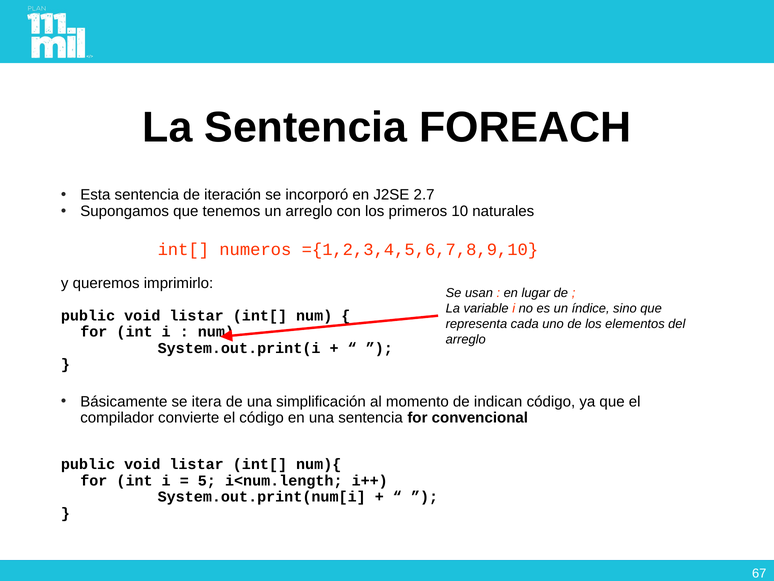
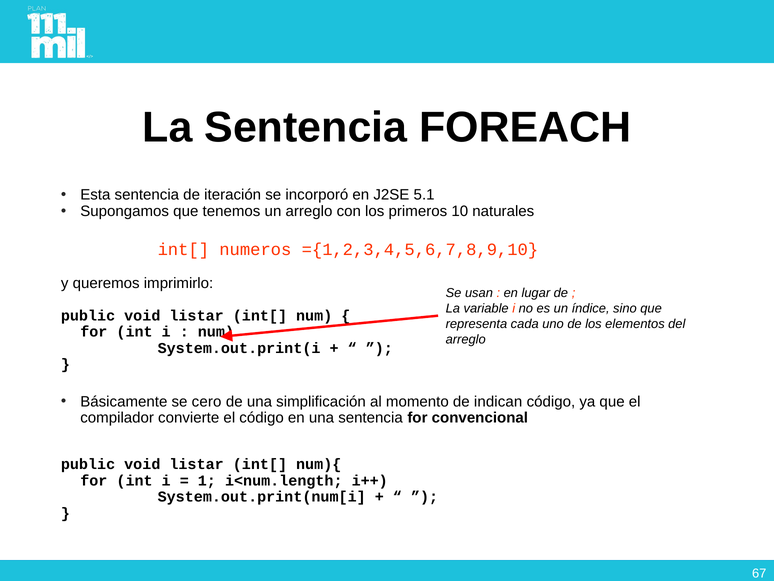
2.7: 2.7 -> 5.1
itera: itera -> cero
5: 5 -> 1
